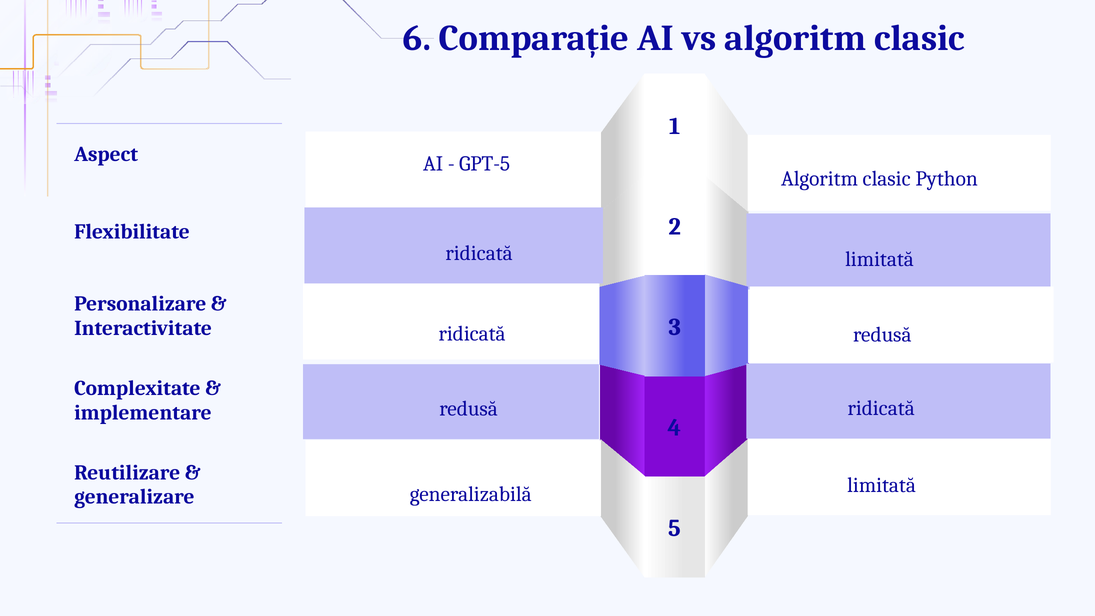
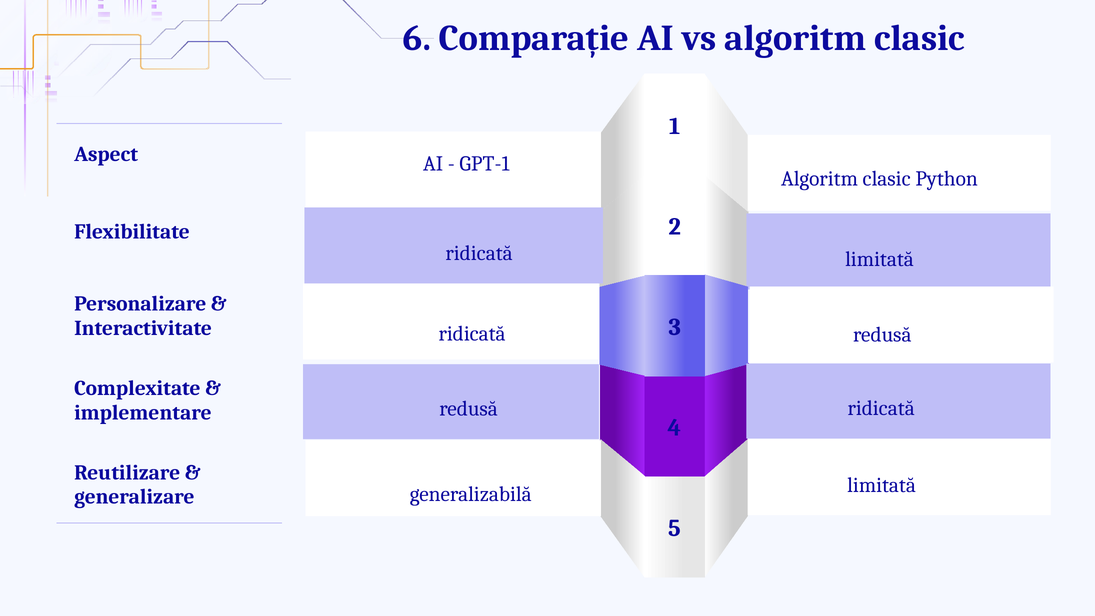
GPT-5: GPT-5 -> GPT-1
